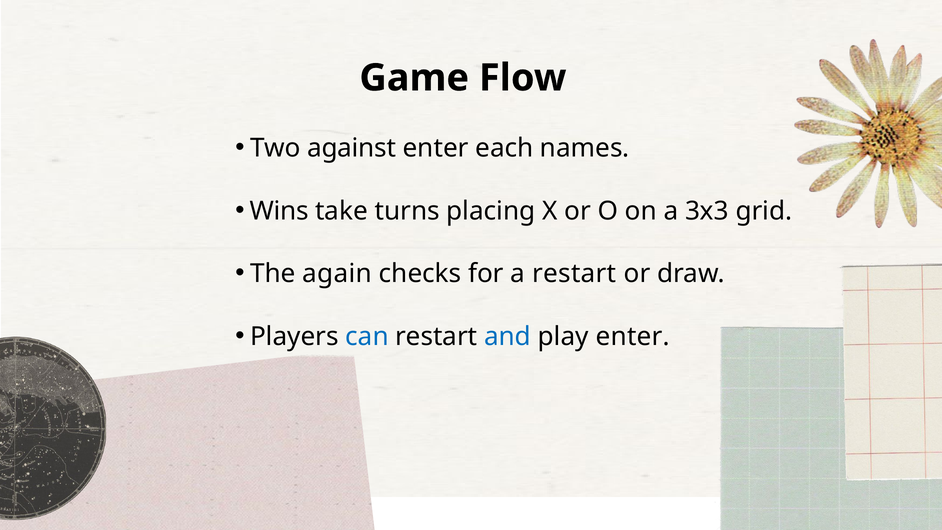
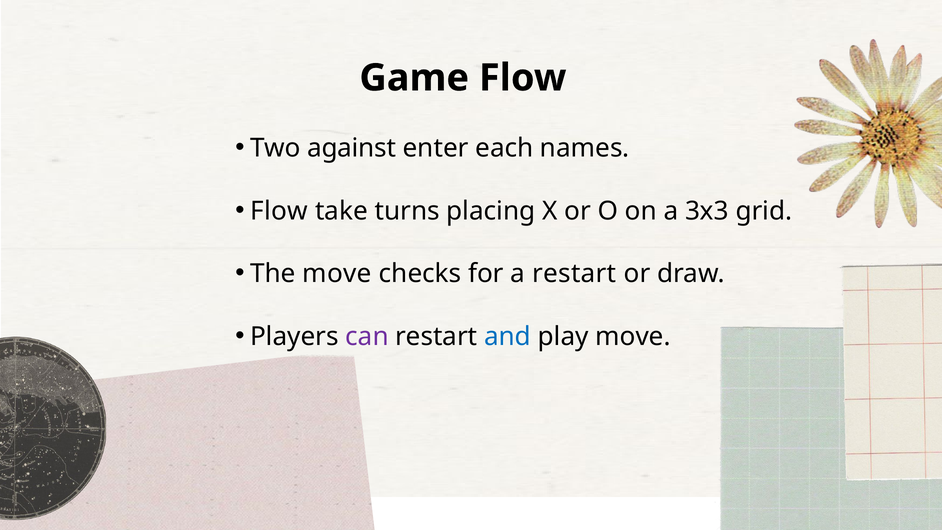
Wins at (279, 211): Wins -> Flow
The again: again -> move
can colour: blue -> purple
play enter: enter -> move
